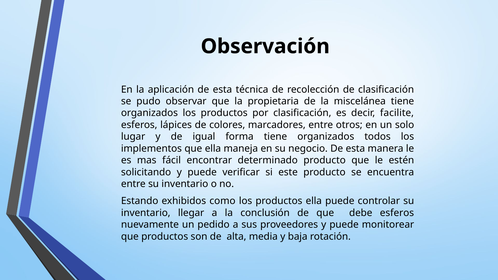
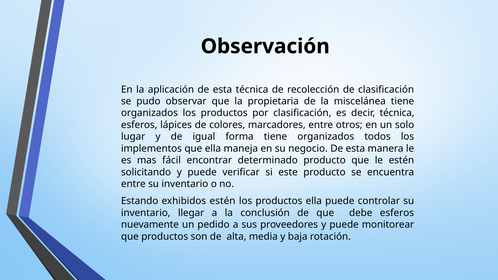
decir facilite: facilite -> técnica
exhibidos como: como -> estén
